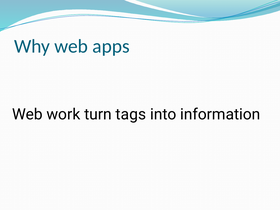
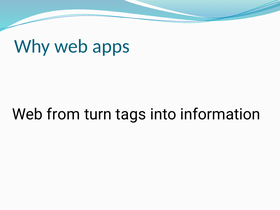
work: work -> from
